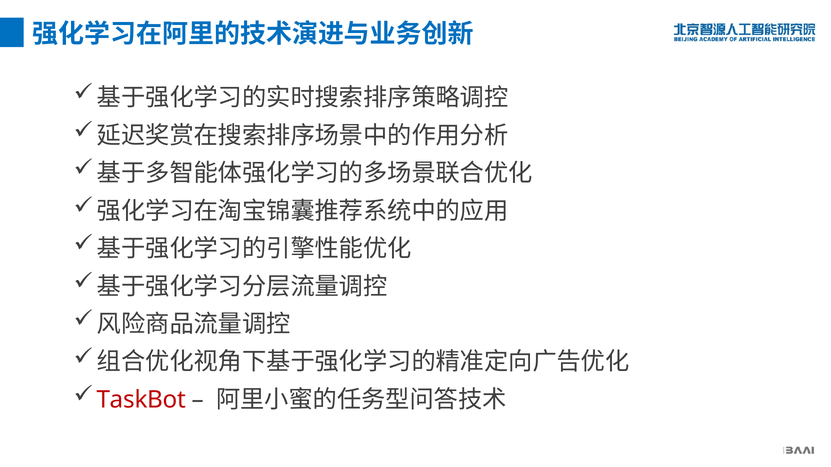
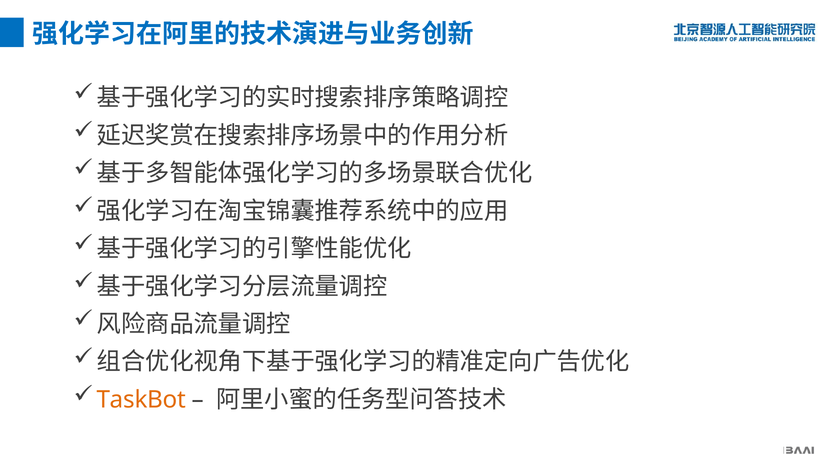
TaskBot colour: red -> orange
